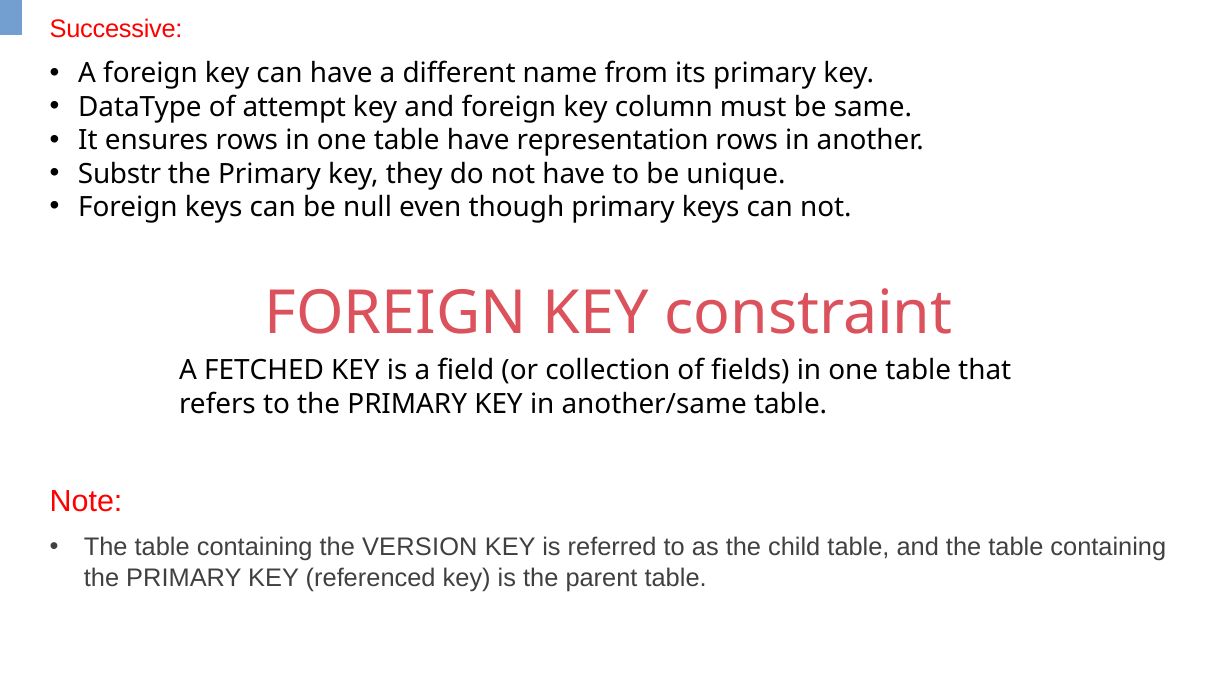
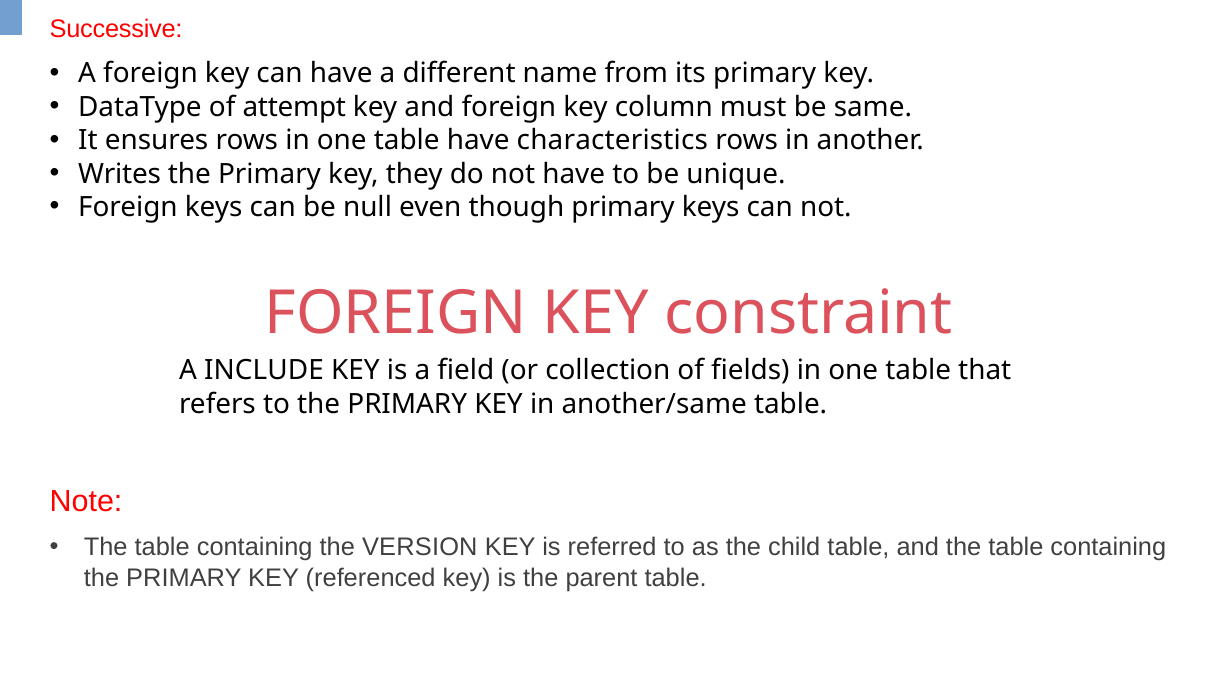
representation: representation -> characteristics
Substr: Substr -> Writes
FETCHED: FETCHED -> INCLUDE
